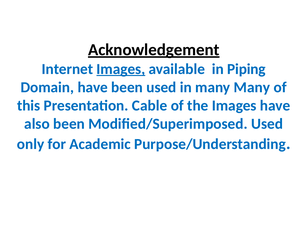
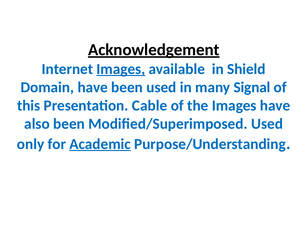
Piping: Piping -> Shield
many Many: Many -> Signal
Academic underline: none -> present
